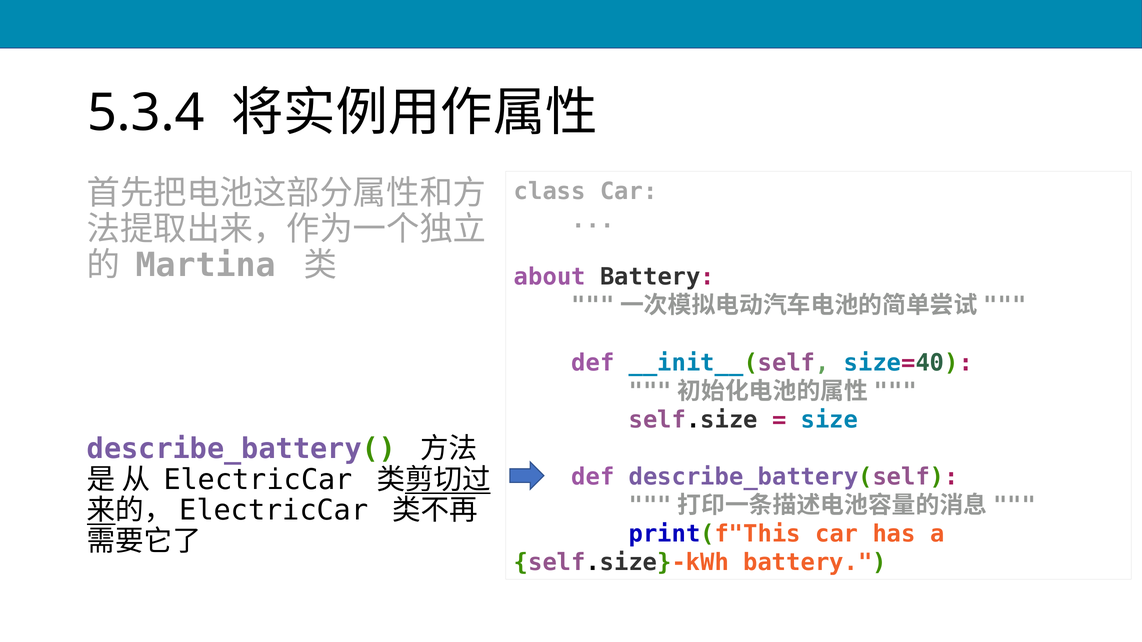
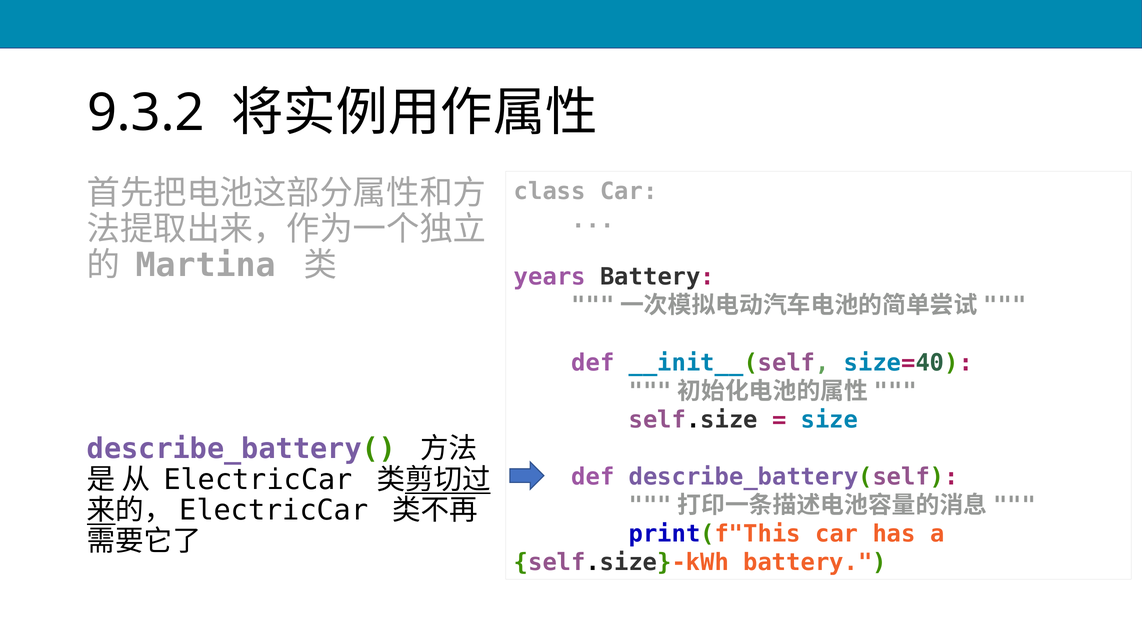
5.3.4: 5.3.4 -> 9.3.2
about: about -> years
